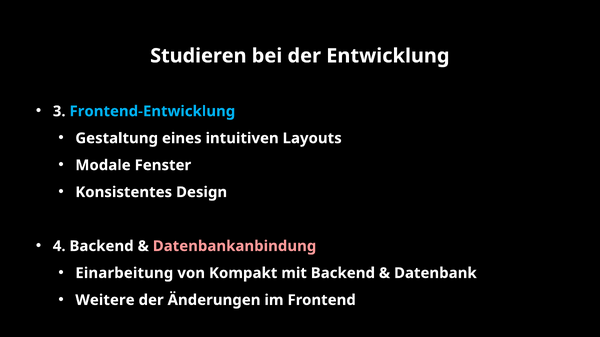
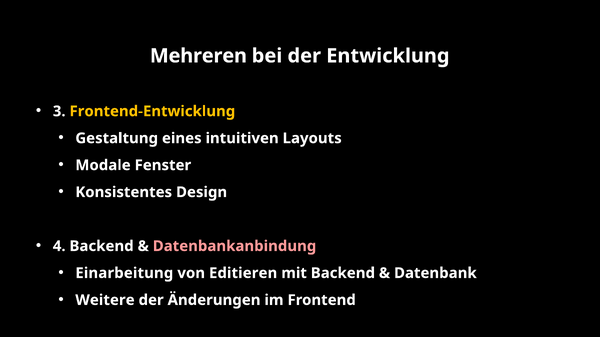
Studieren: Studieren -> Mehreren
Frontend-Entwicklung colour: light blue -> yellow
Kompakt: Kompakt -> Editieren
